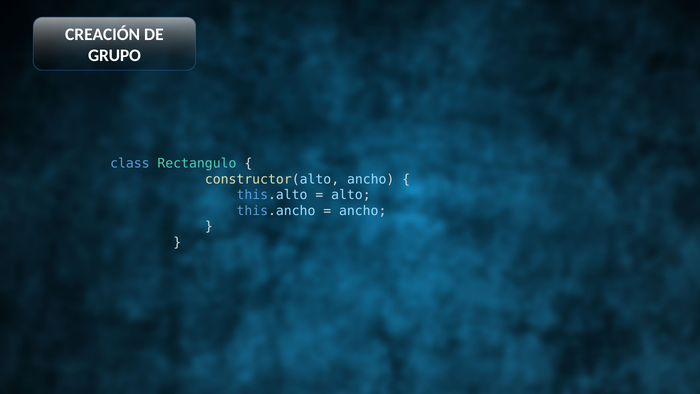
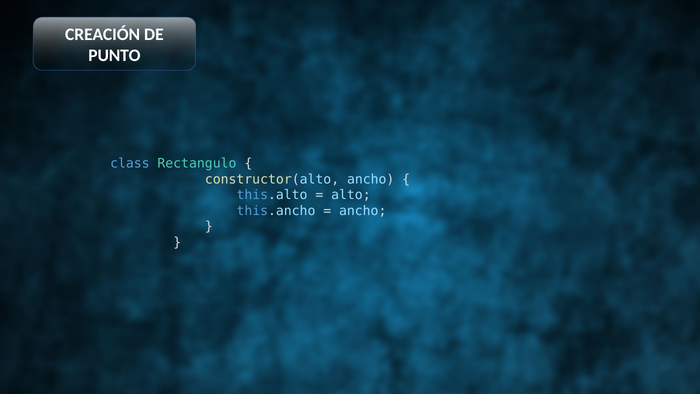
GRUPO: GRUPO -> PUNTO
